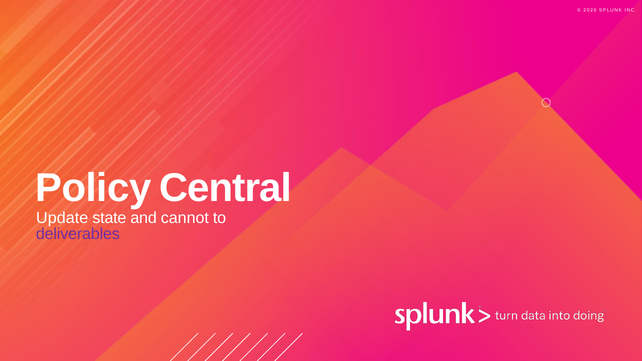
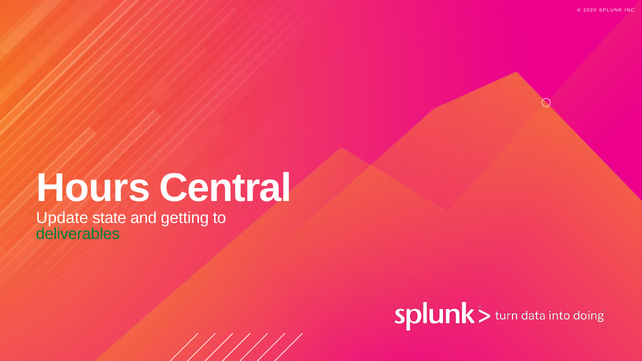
Policy: Policy -> Hours
cannot: cannot -> getting
deliverables colour: purple -> green
